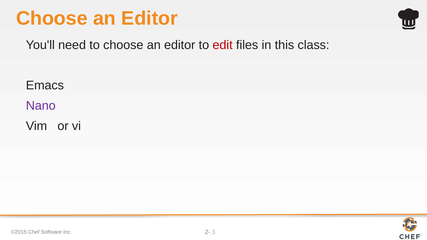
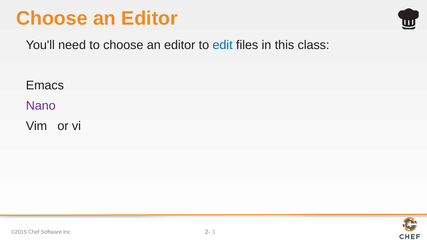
edit colour: red -> blue
